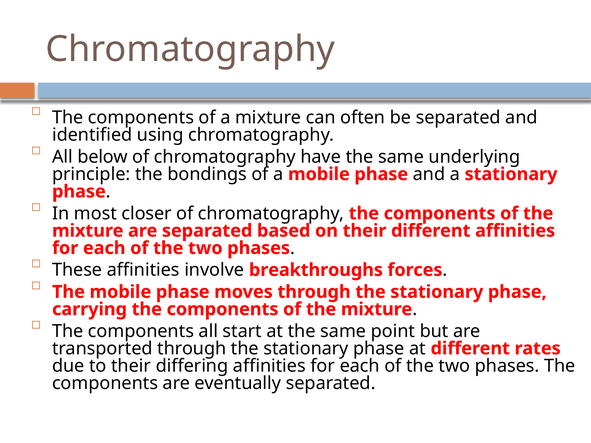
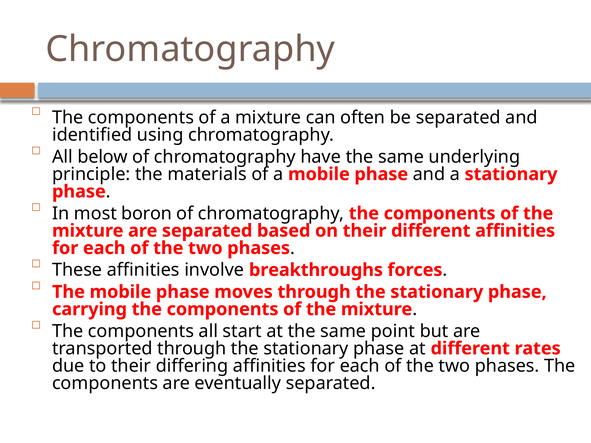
bondings: bondings -> materials
closer: closer -> boron
